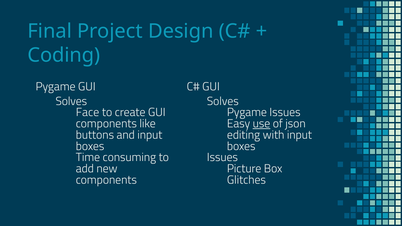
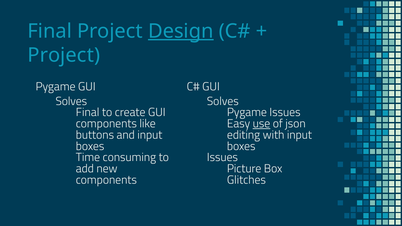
Design underline: none -> present
Coding at (64, 55): Coding -> Project
Face at (88, 113): Face -> Final
